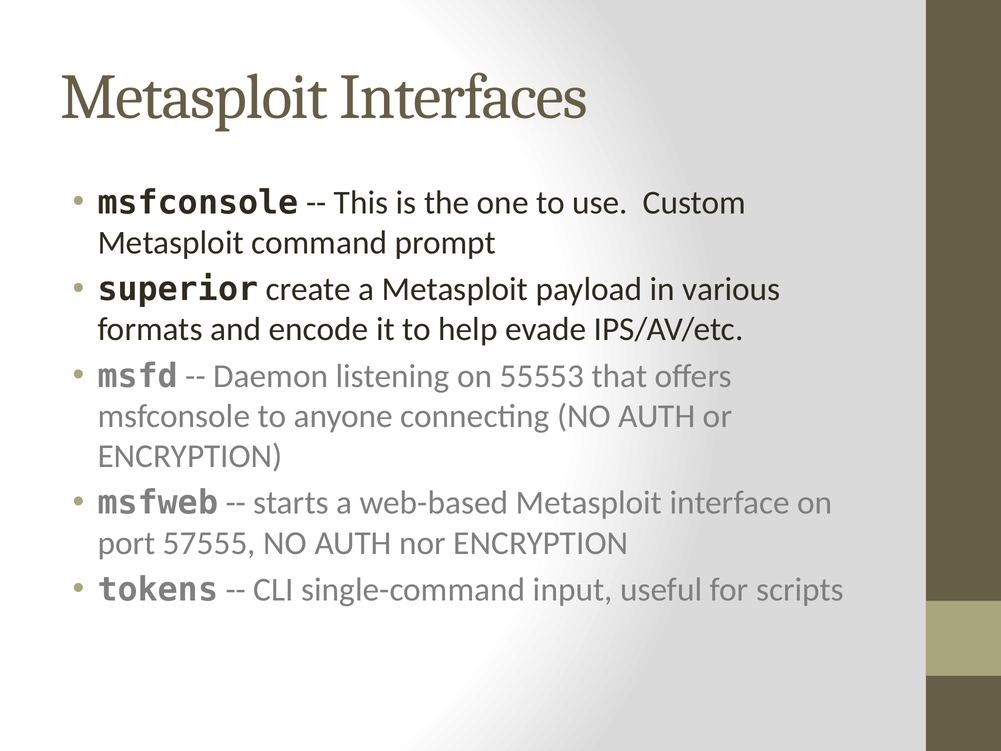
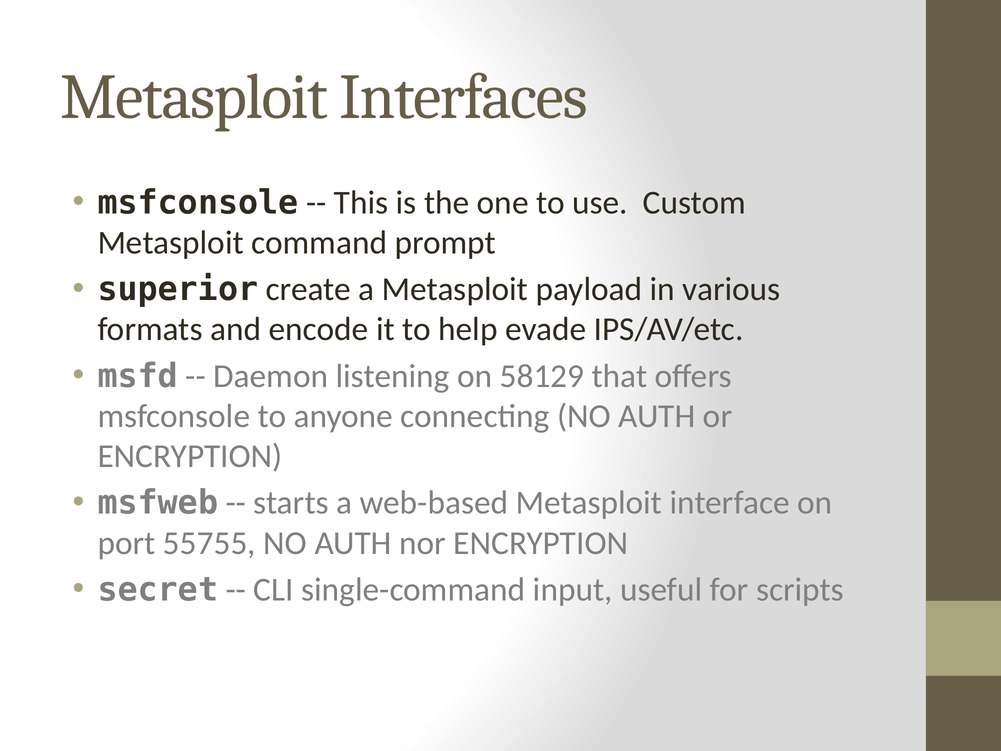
55553: 55553 -> 58129
57555: 57555 -> 55755
tokens: tokens -> secret
